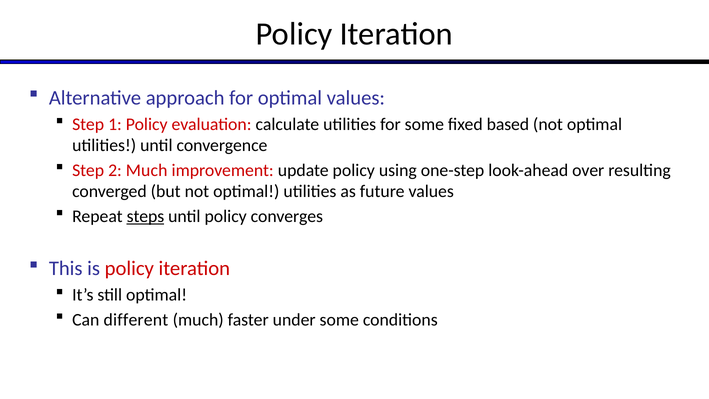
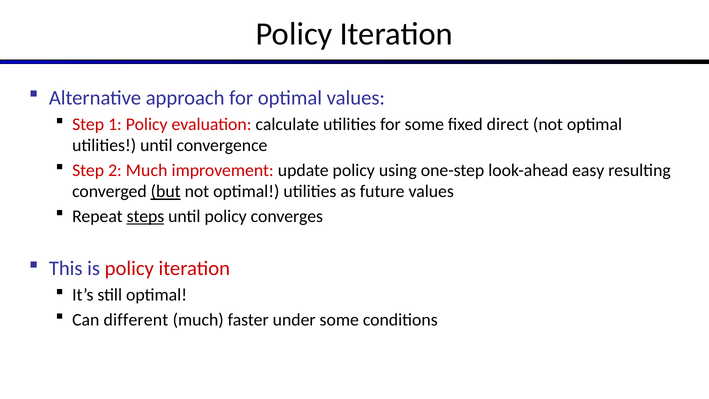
based: based -> direct
over: over -> easy
but underline: none -> present
